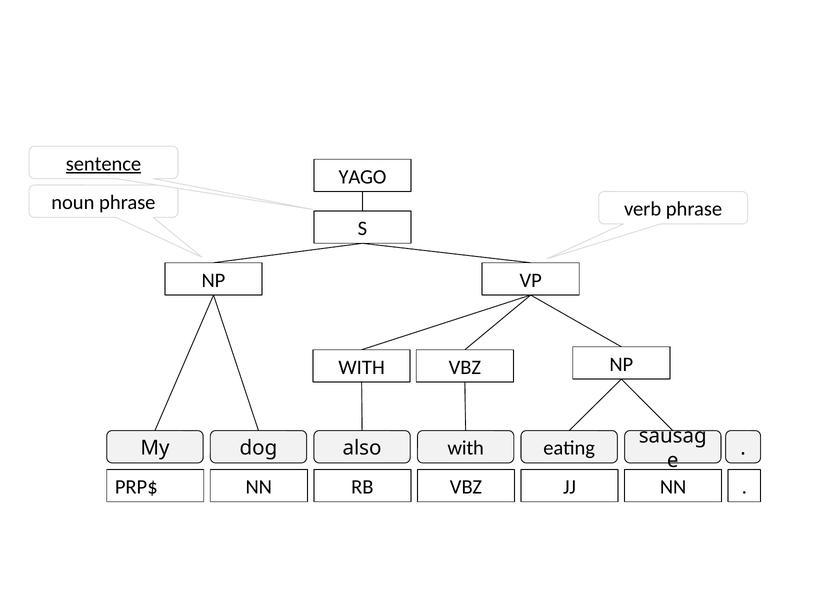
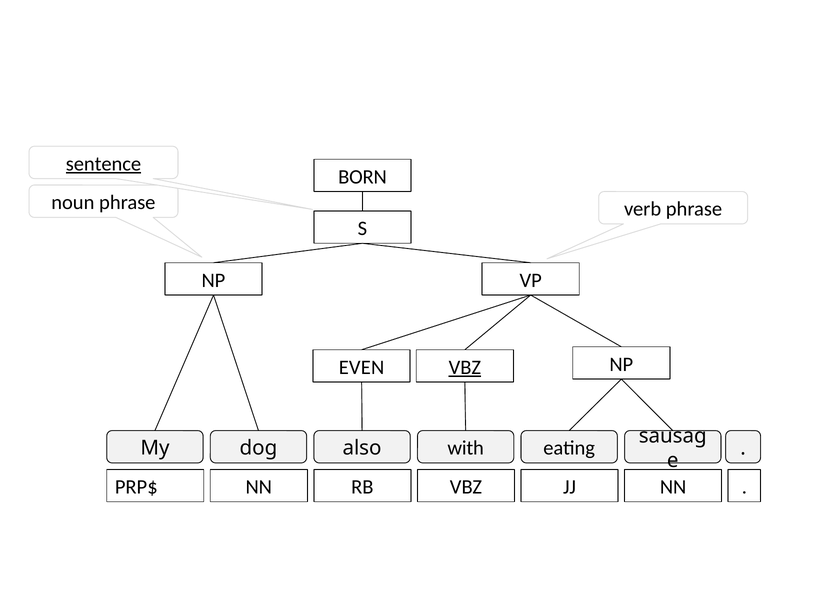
YAGO: YAGO -> BORN
WITH at (362, 368): WITH -> EVEN
VBZ at (465, 368) underline: none -> present
